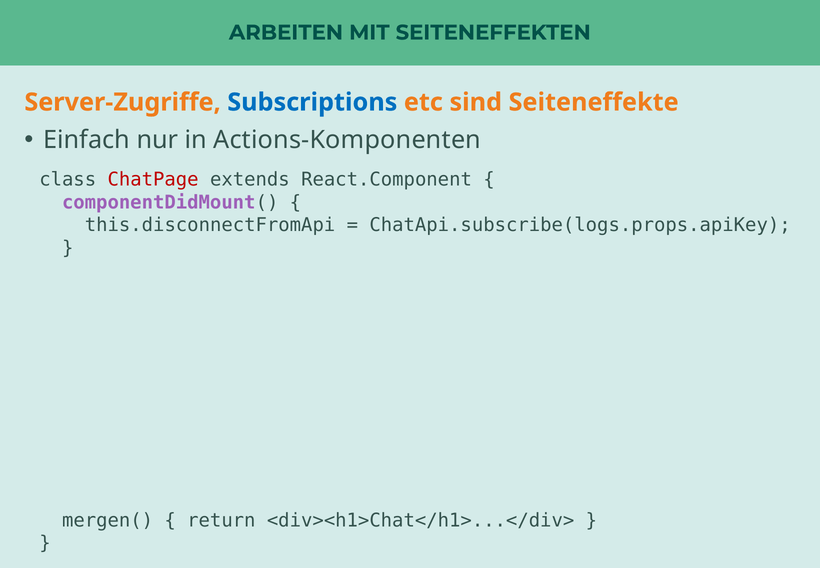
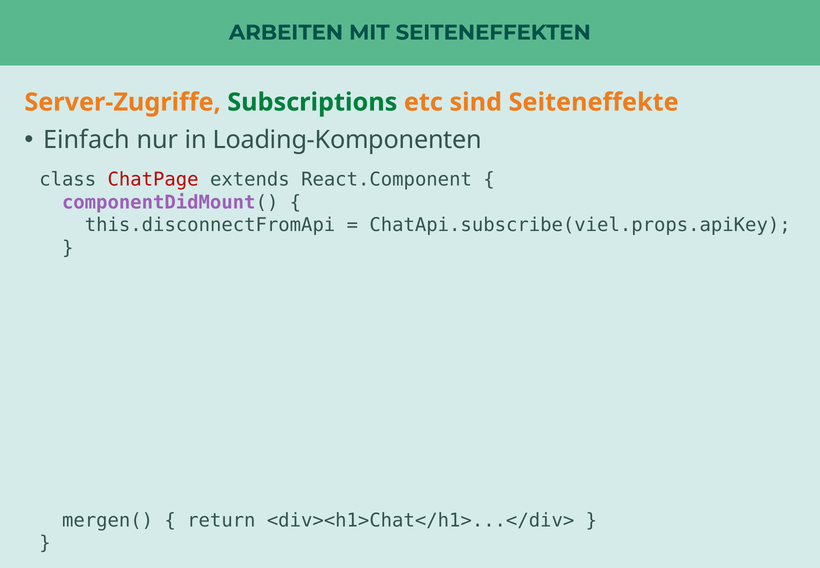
Subscriptions colour: blue -> green
Actions-Komponenten: Actions-Komponenten -> Loading-Komponenten
ChatApi.subscribe(logs.props.apiKey: ChatApi.subscribe(logs.props.apiKey -> ChatApi.subscribe(viel.props.apiKey
